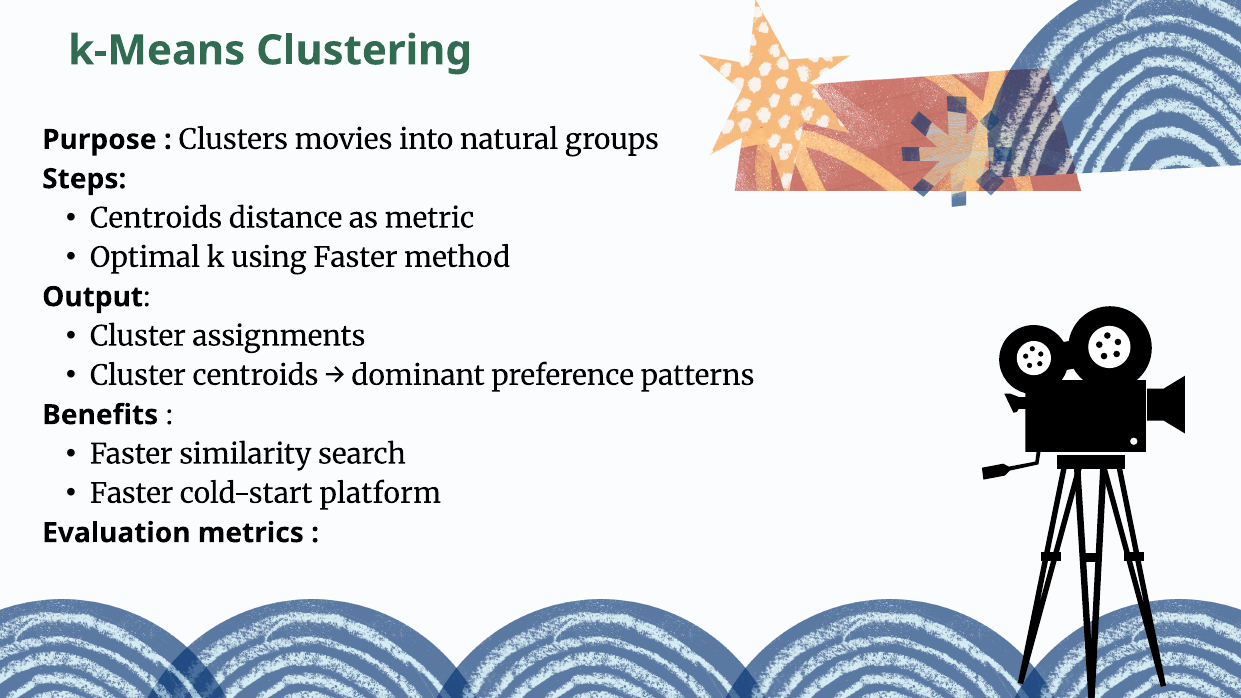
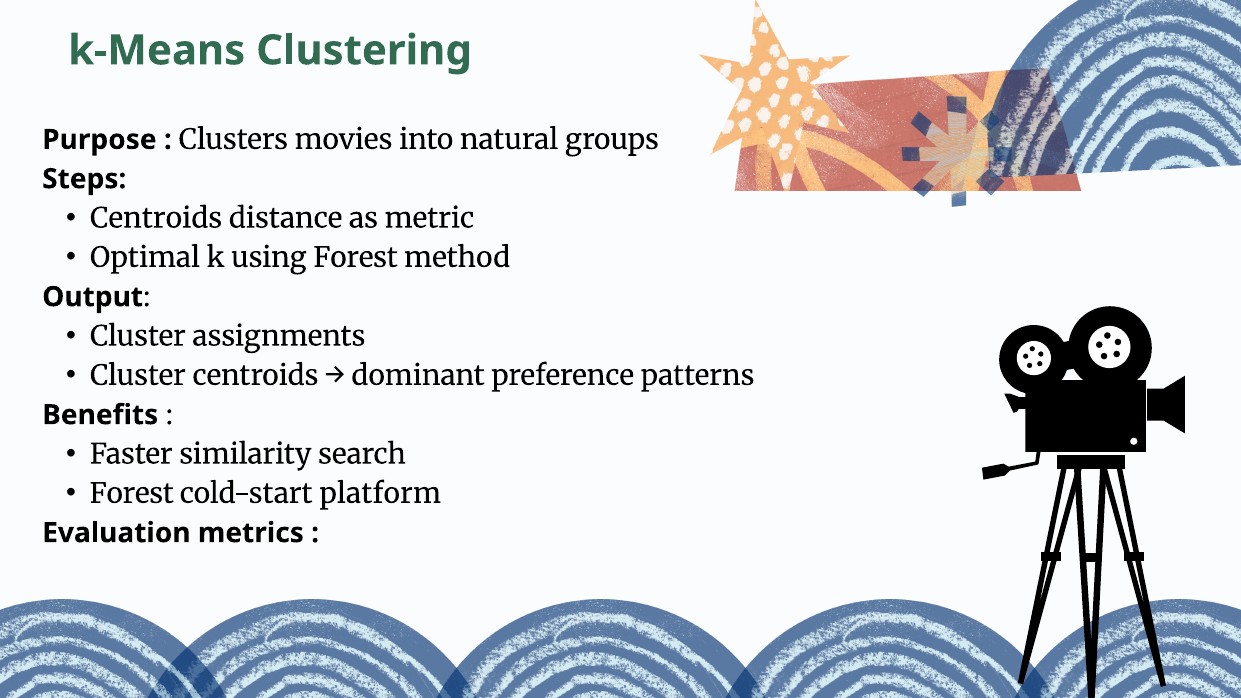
using Faster: Faster -> Forest
Faster at (132, 494): Faster -> Forest
